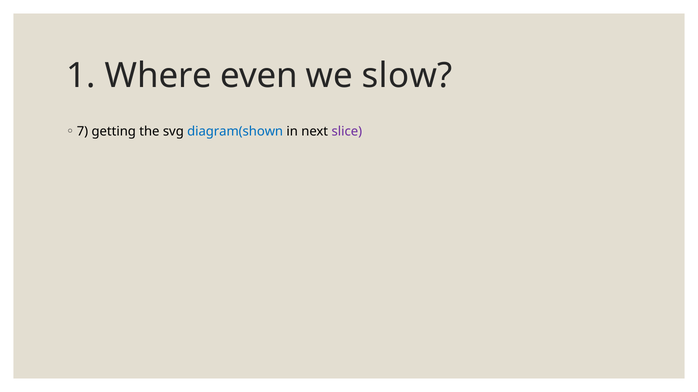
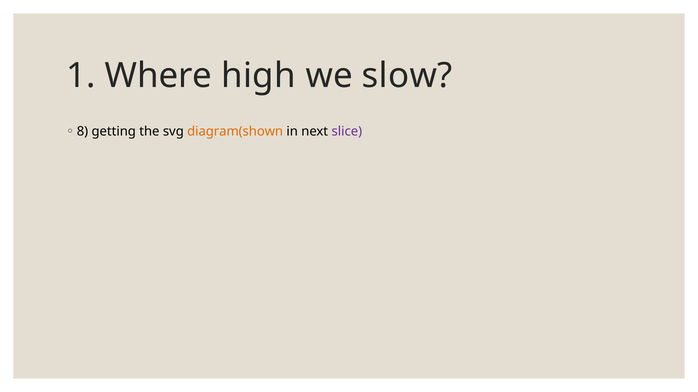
even: even -> high
7: 7 -> 8
diagram(shown colour: blue -> orange
